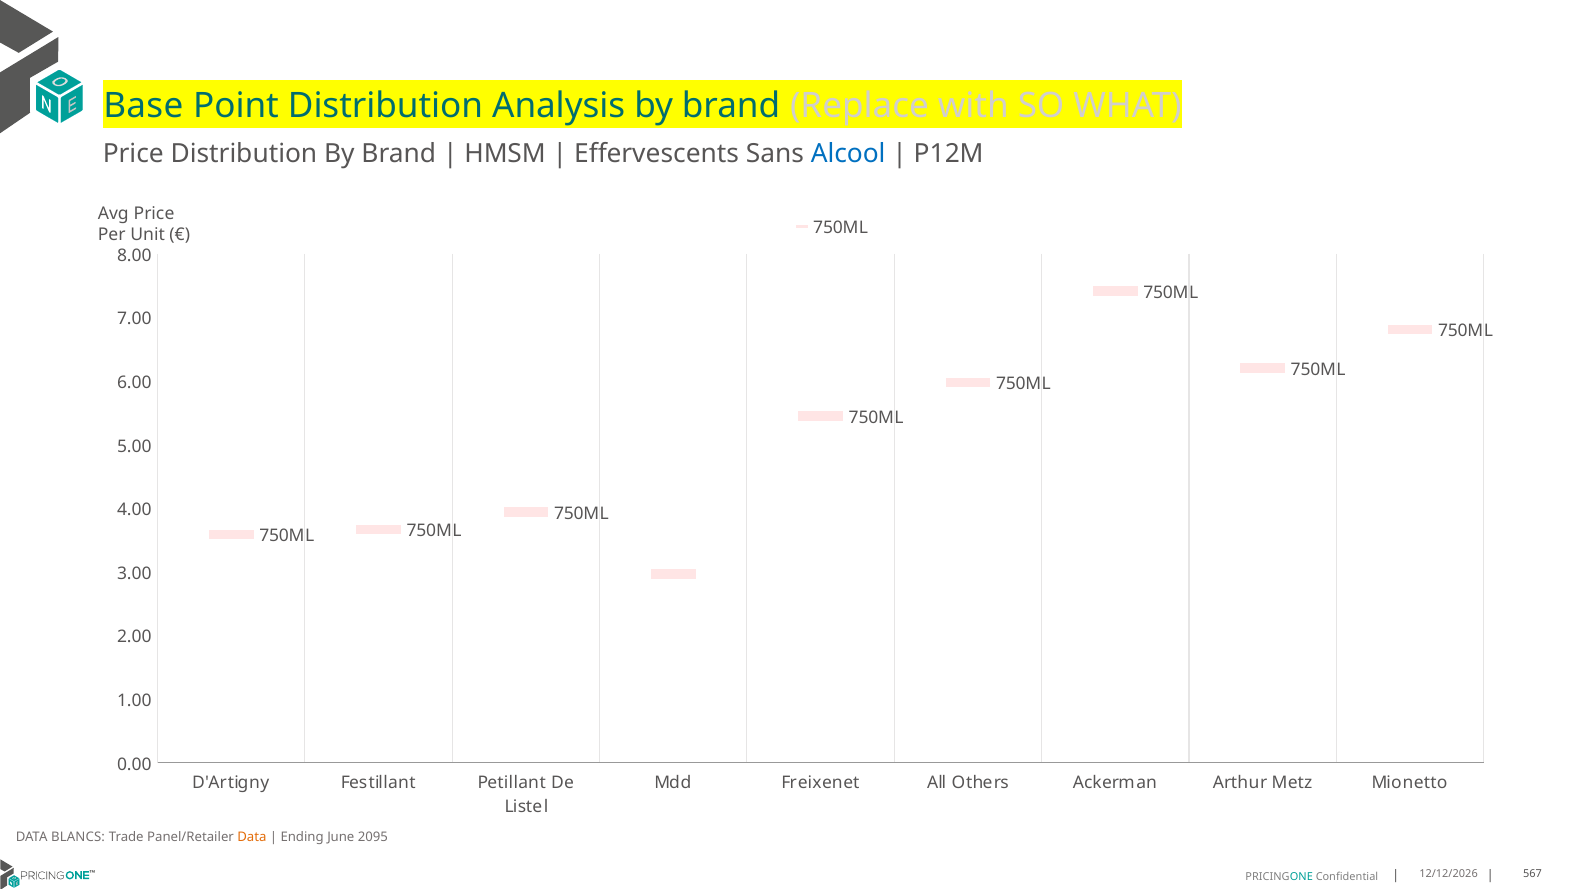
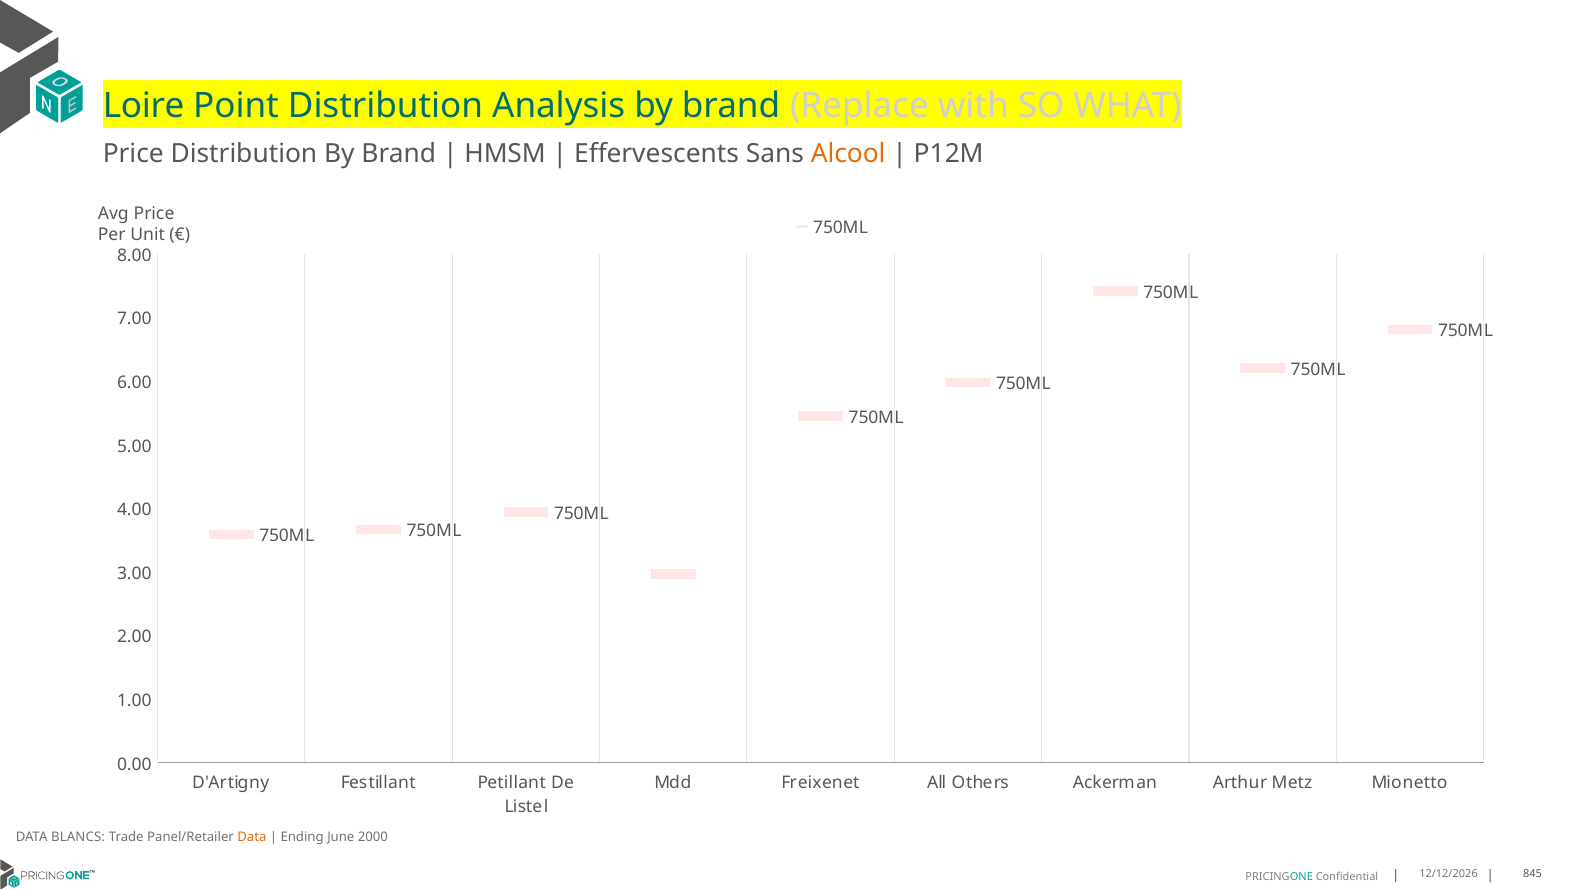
Base: Base -> Loire
Alcool colour: blue -> orange
2095: 2095 -> 2000
567: 567 -> 845
